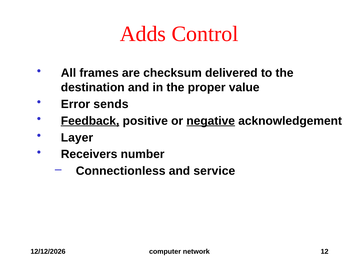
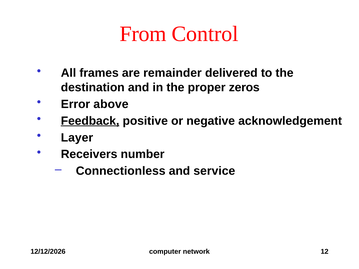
Adds: Adds -> From
checksum: checksum -> remainder
value: value -> zeros
sends: sends -> above
negative underline: present -> none
